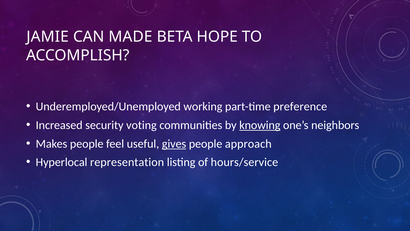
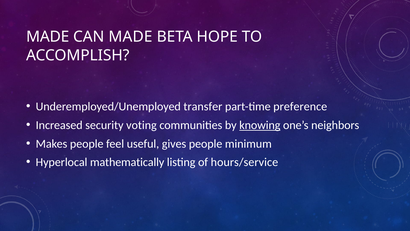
JAMIE at (48, 37): JAMIE -> MADE
working: working -> transfer
gives underline: present -> none
approach: approach -> minimum
representation: representation -> mathematically
